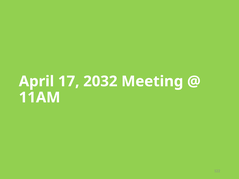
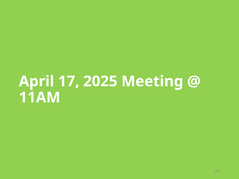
2032: 2032 -> 2025
